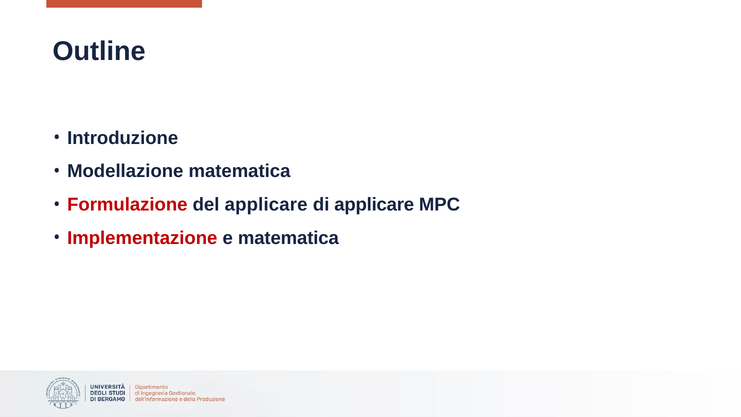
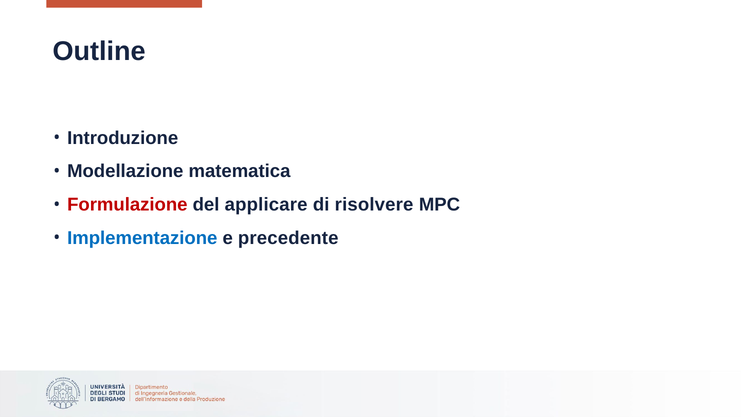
di applicare: applicare -> risolvere
Implementazione colour: red -> blue
e matematica: matematica -> precedente
